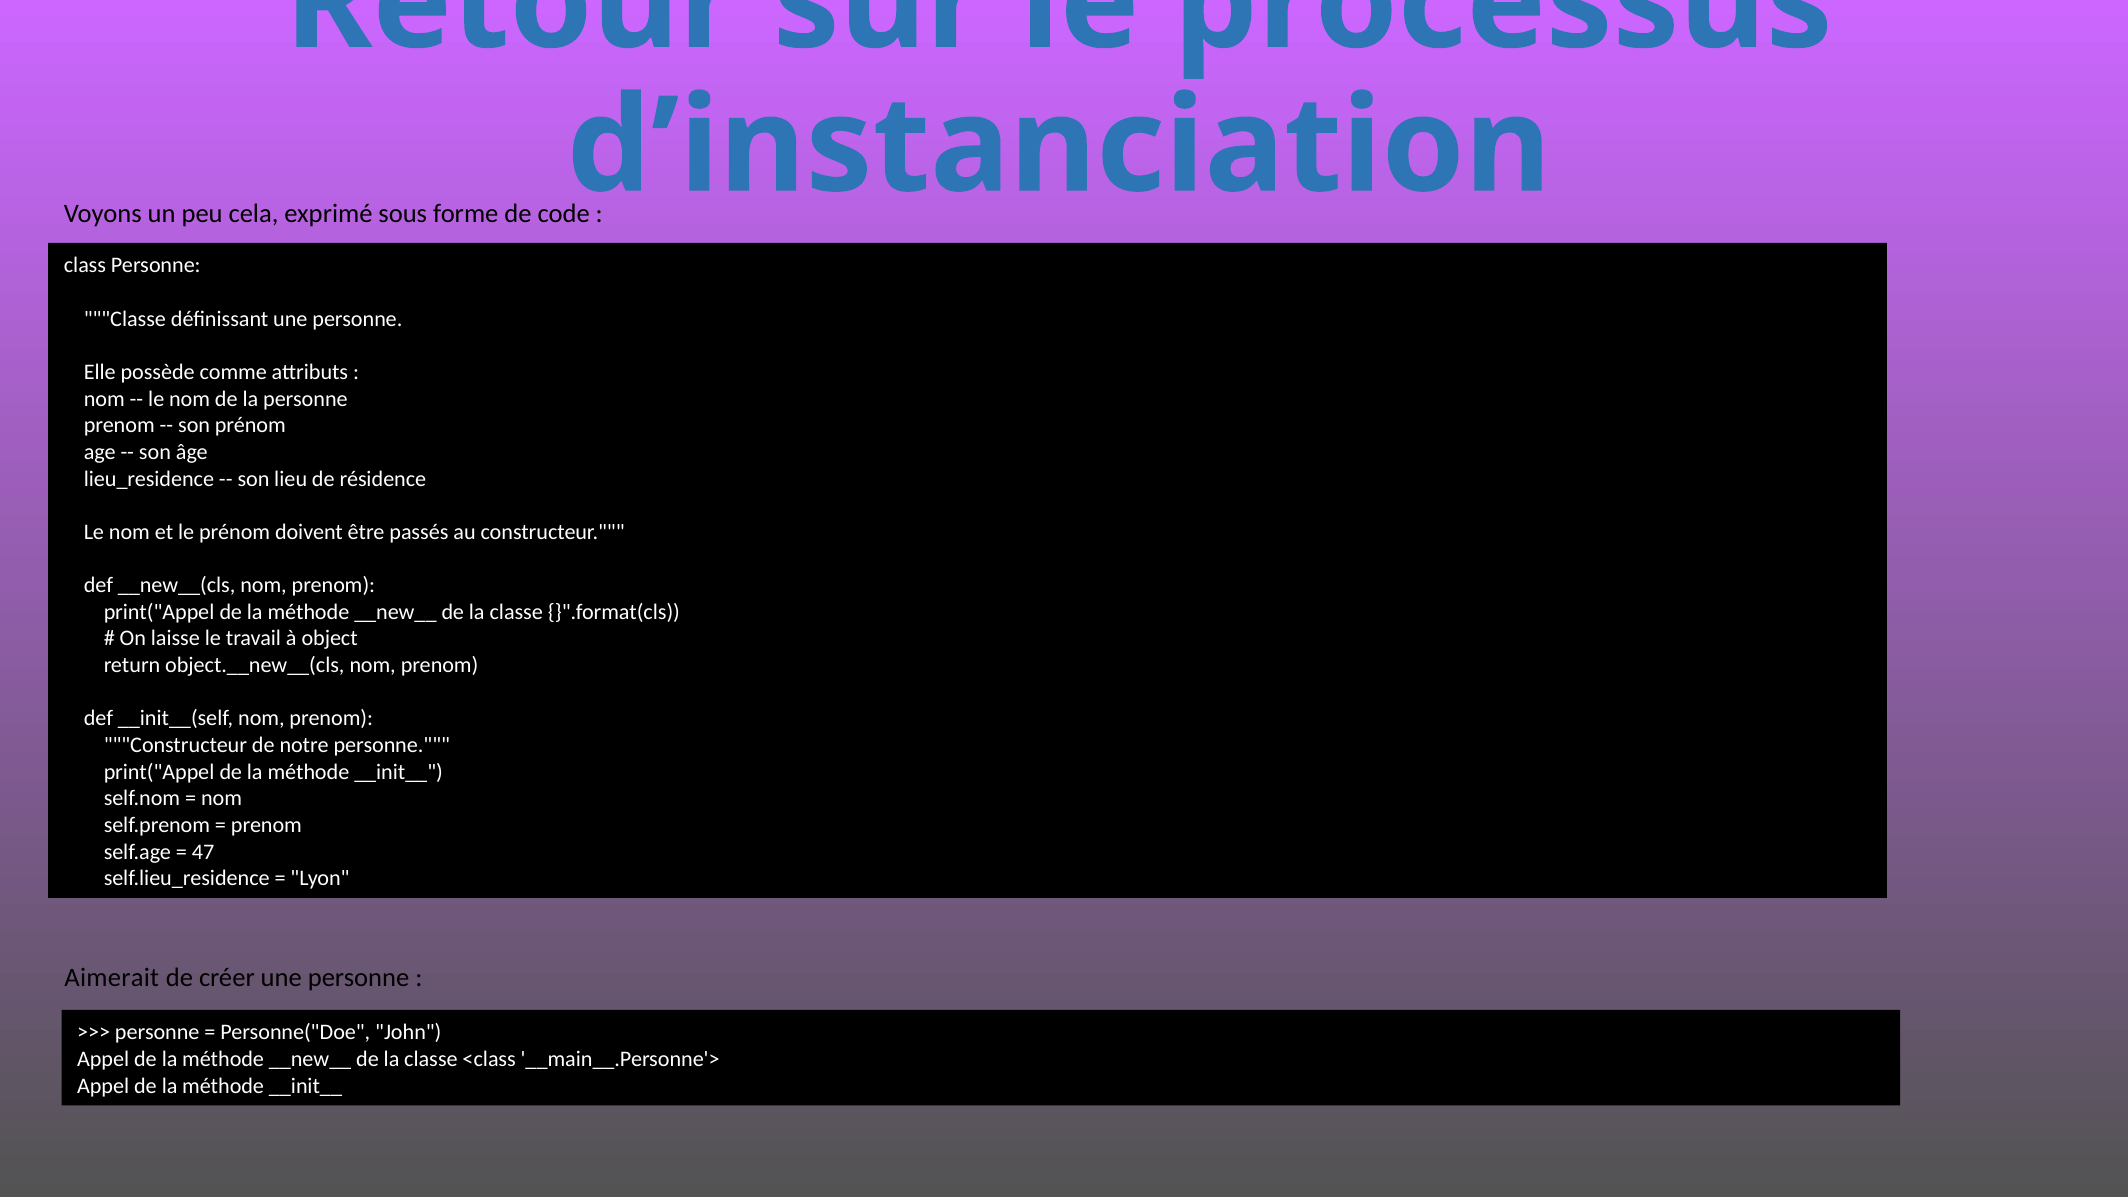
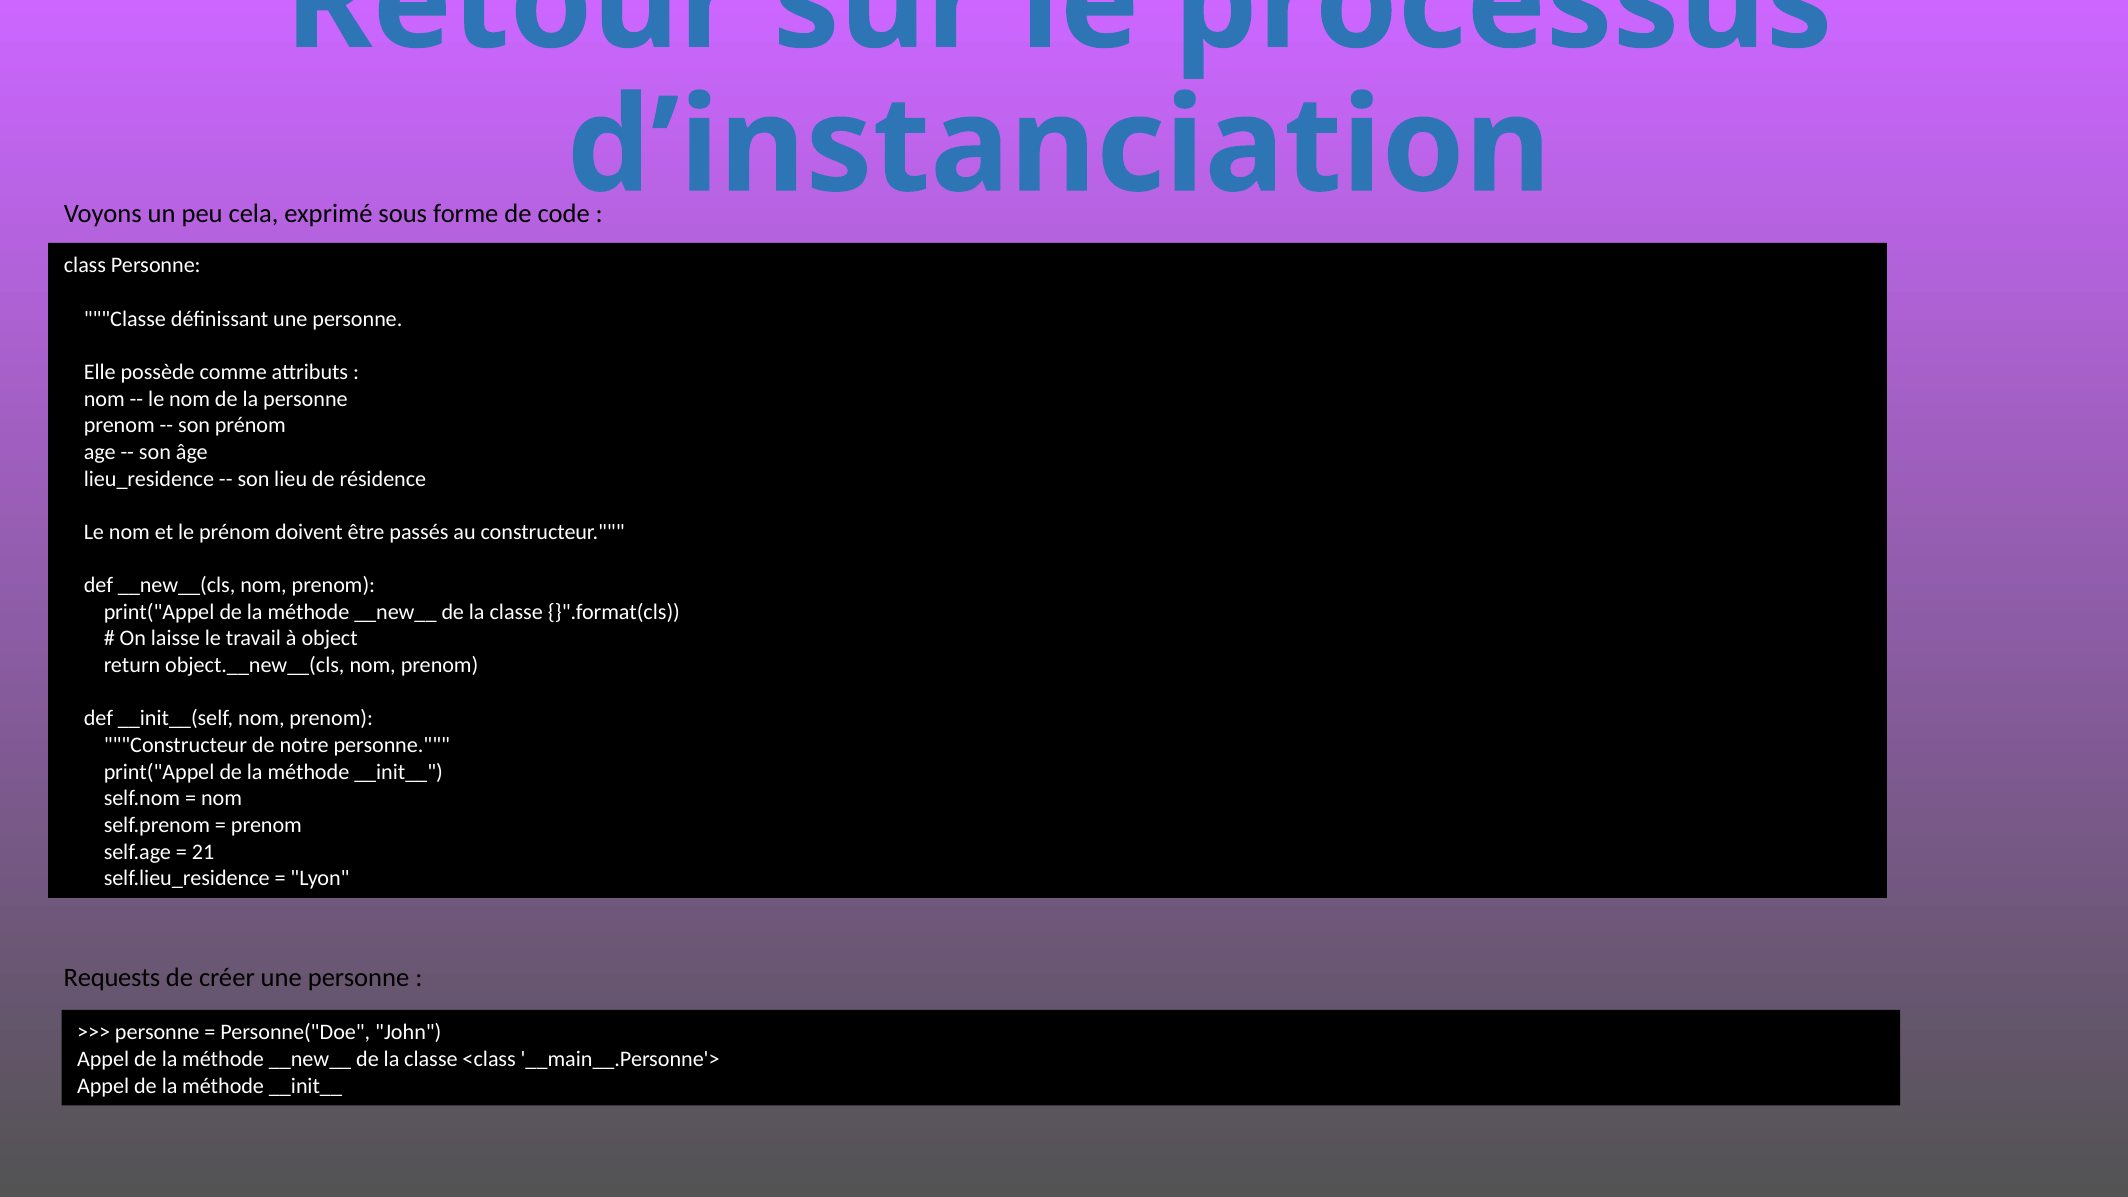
47: 47 -> 21
Aimerait: Aimerait -> Requests
